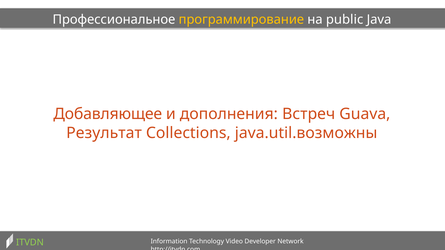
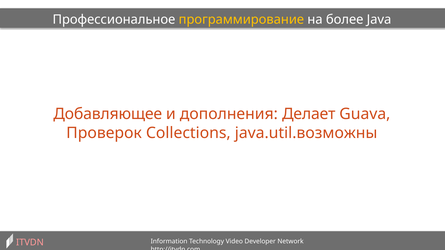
public: public -> более
Встреч: Встреч -> Делает
Результат: Результат -> Проверок
ITVDN colour: light green -> pink
